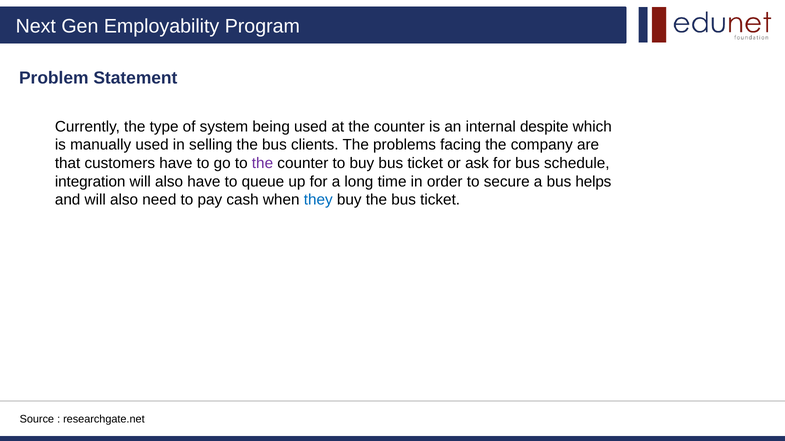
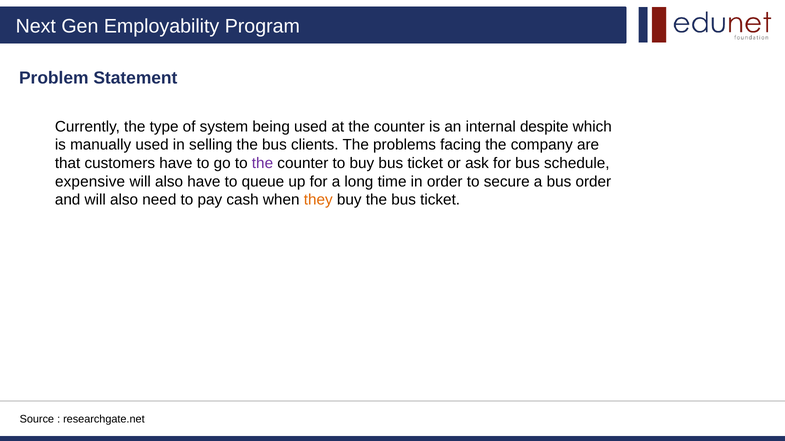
integration: integration -> expensive
bus helps: helps -> order
they colour: blue -> orange
